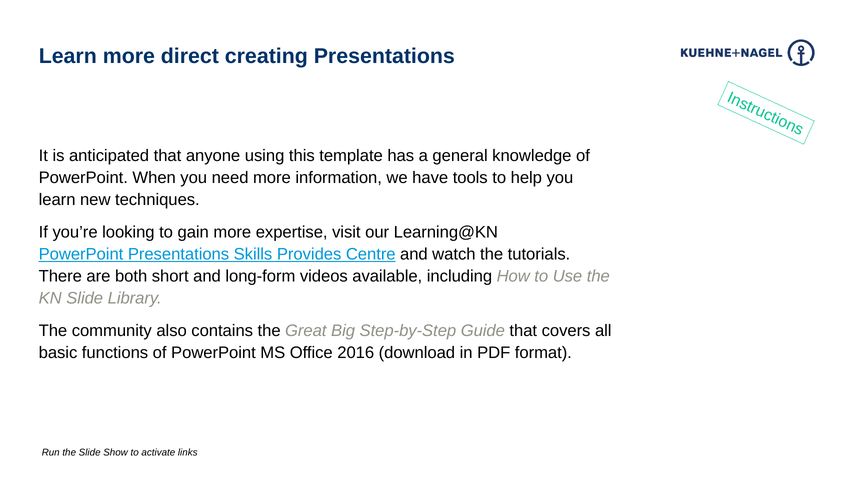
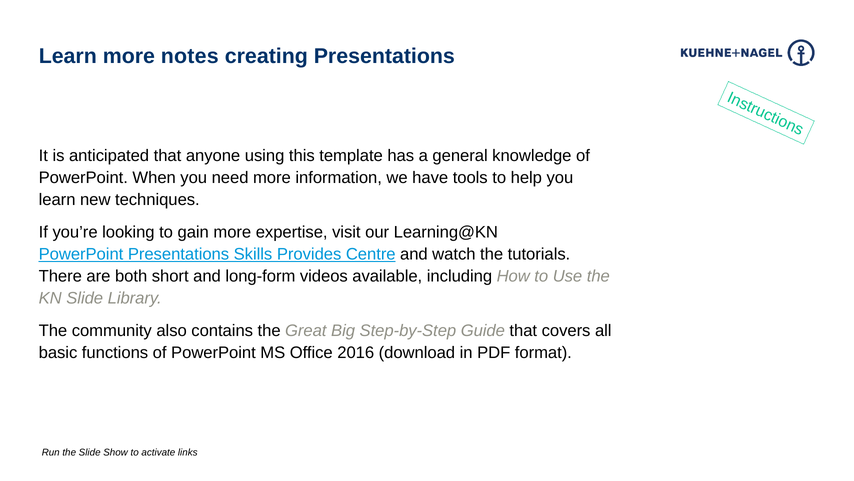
direct: direct -> notes
